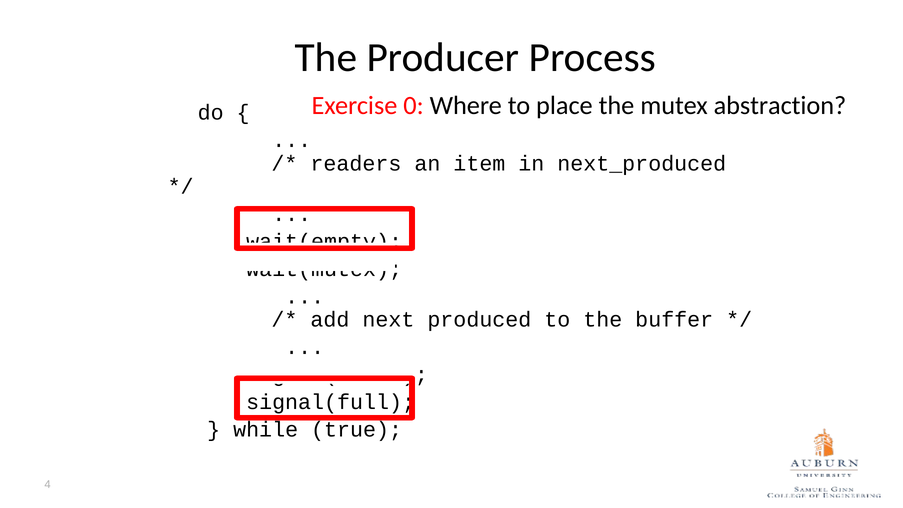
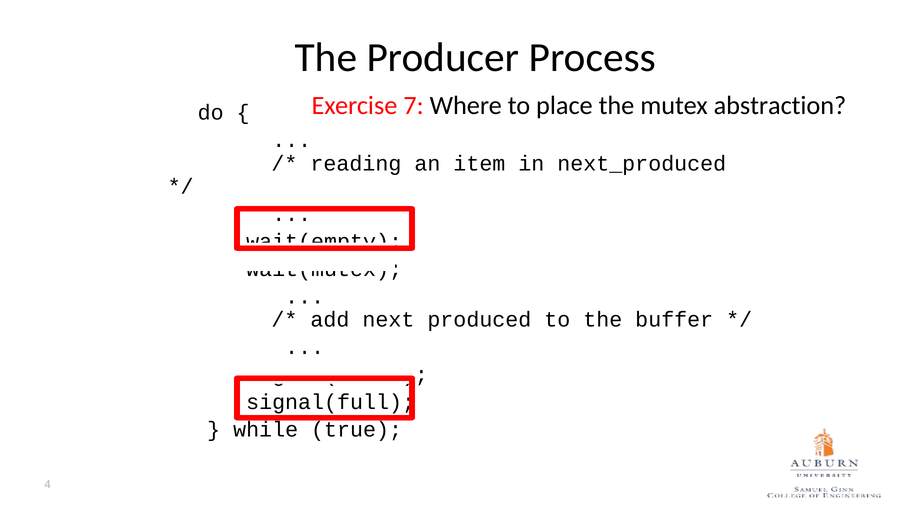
0: 0 -> 7
readers: readers -> reading
